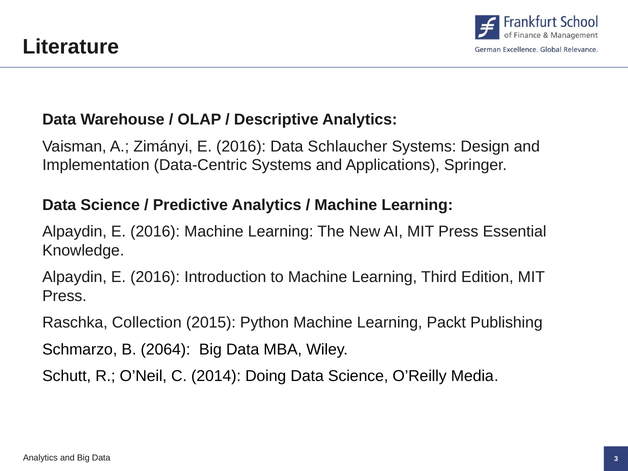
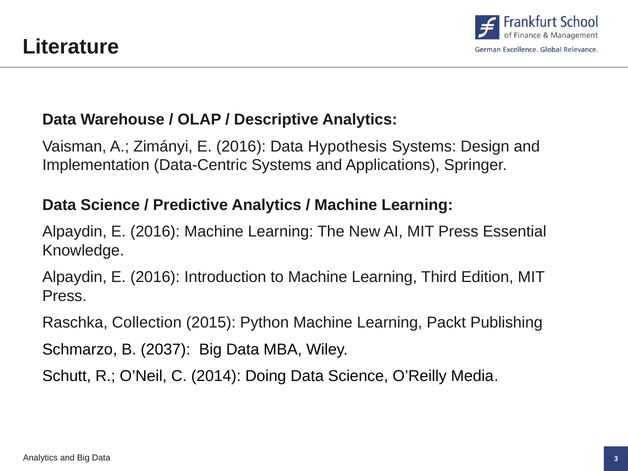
Schlaucher: Schlaucher -> Hypothesis
2064: 2064 -> 2037
